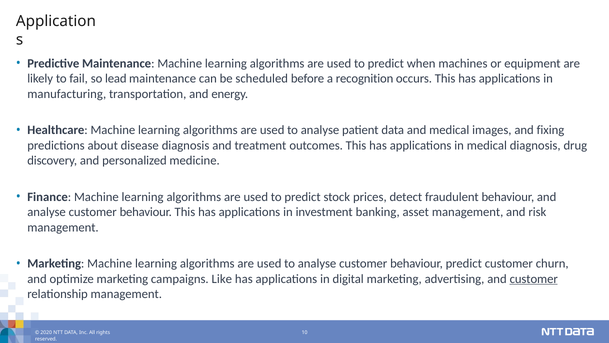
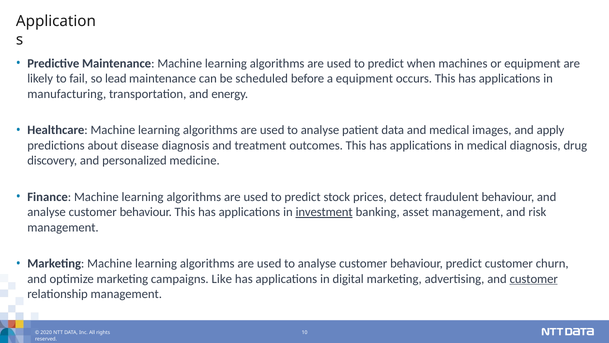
a recognition: recognition -> equipment
fixing: fixing -> apply
investment underline: none -> present
